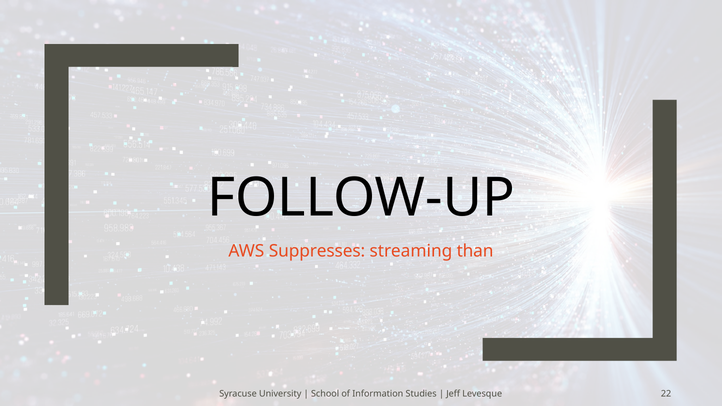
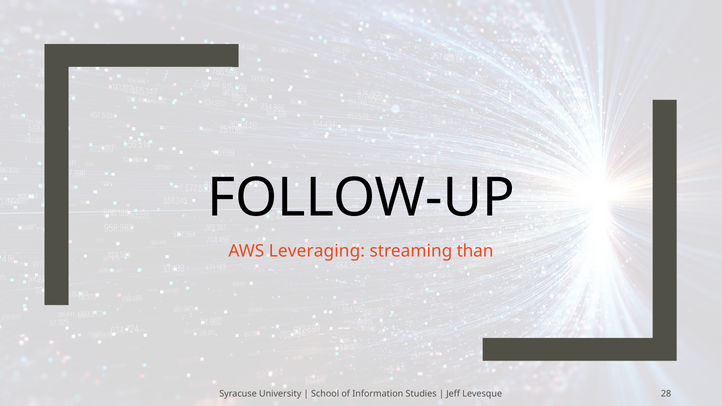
Suppresses: Suppresses -> Leveraging
22: 22 -> 28
